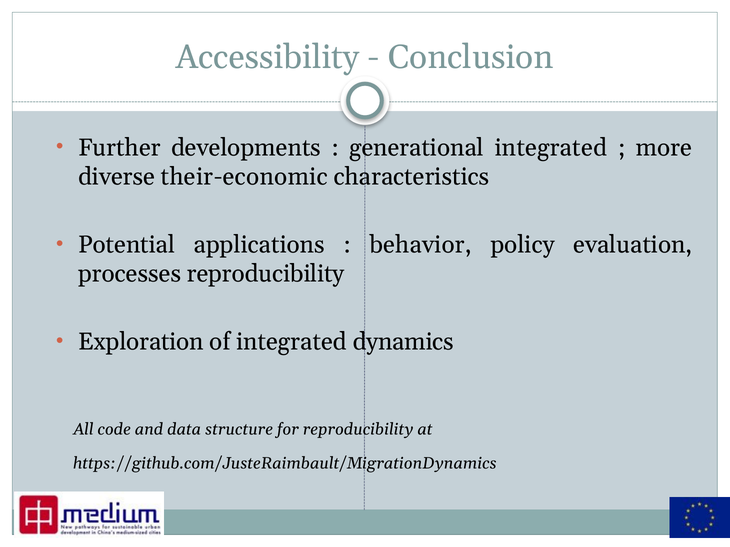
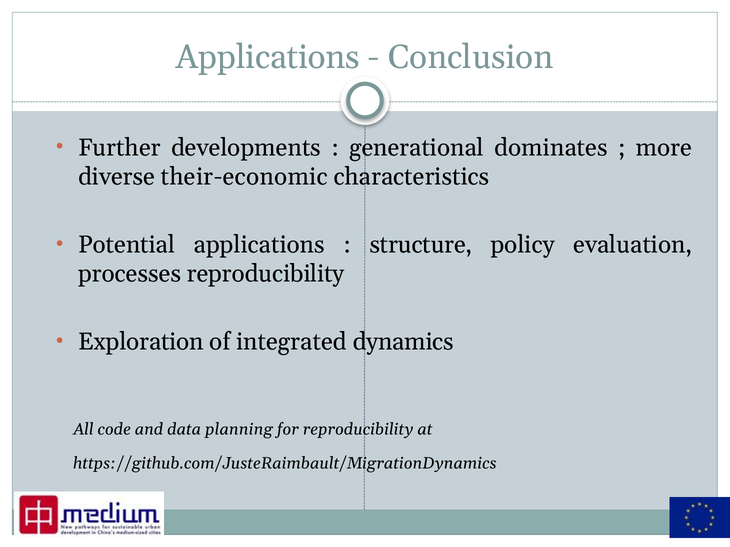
Accessibility at (268, 57): Accessibility -> Applications
generational integrated: integrated -> dominates
behavior: behavior -> structure
structure: structure -> planning
